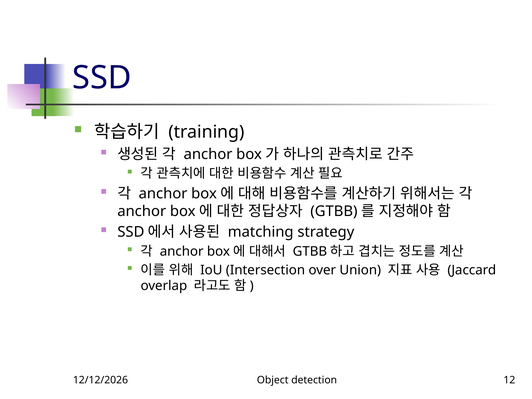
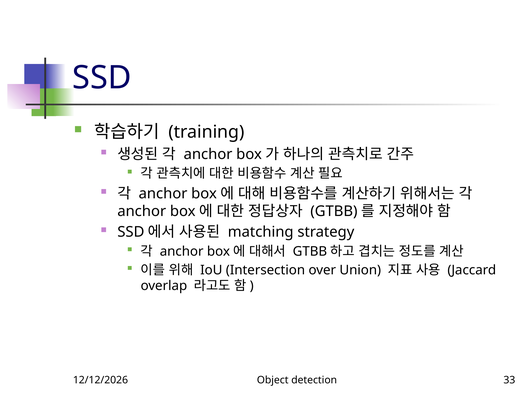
12: 12 -> 33
